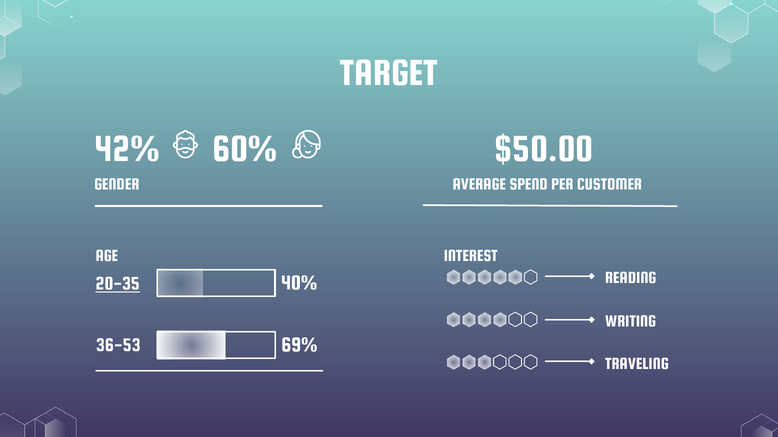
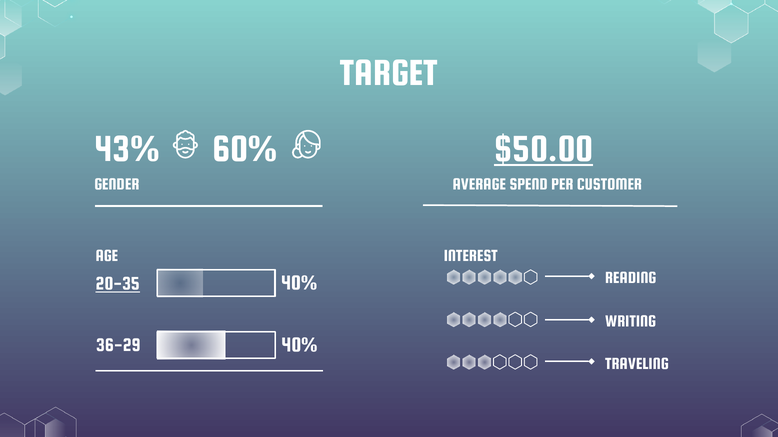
$50.00 underline: none -> present
42%: 42% -> 43%
69% at (299, 345): 69% -> 40%
36-53: 36-53 -> 36-29
